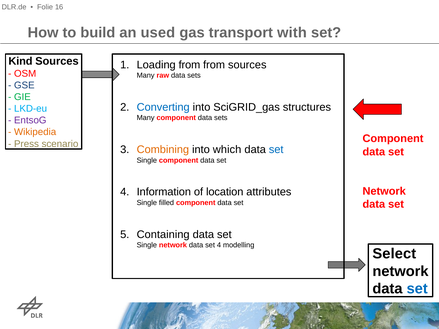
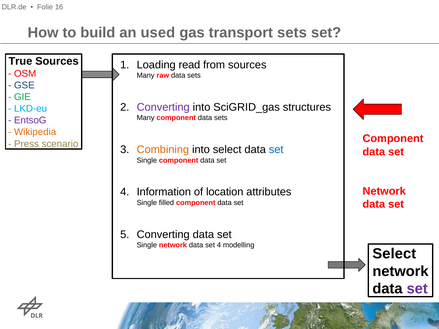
transport with: with -> sets
Kind: Kind -> True
Loading from: from -> read
Converting at (163, 107) colour: blue -> purple
into which: which -> select
Containing at (163, 235): Containing -> Converting
set at (417, 289) colour: blue -> purple
